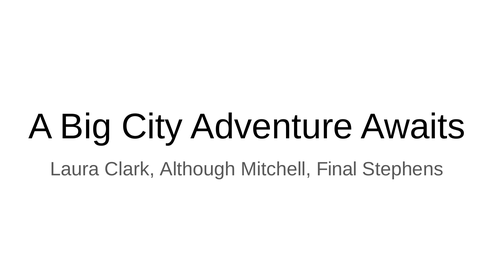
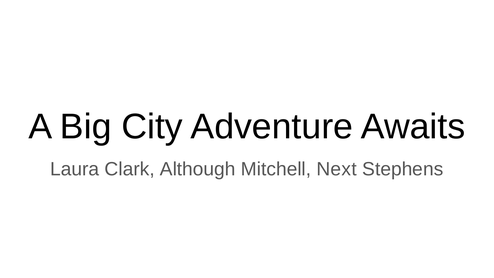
Final: Final -> Next
